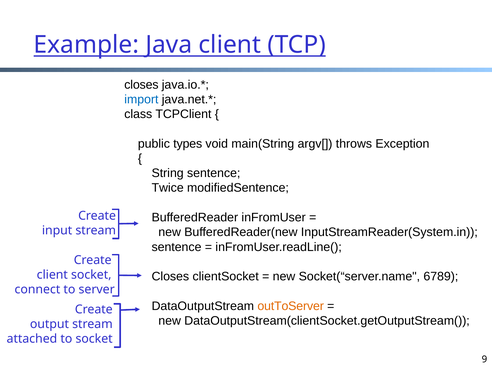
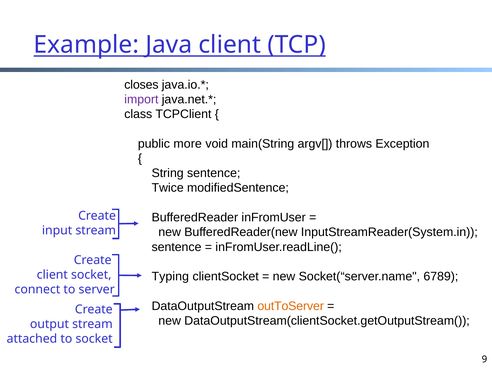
import colour: blue -> purple
types: types -> more
Closes at (170, 276): Closes -> Typing
